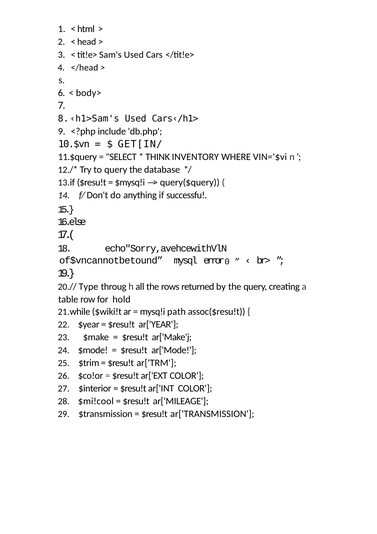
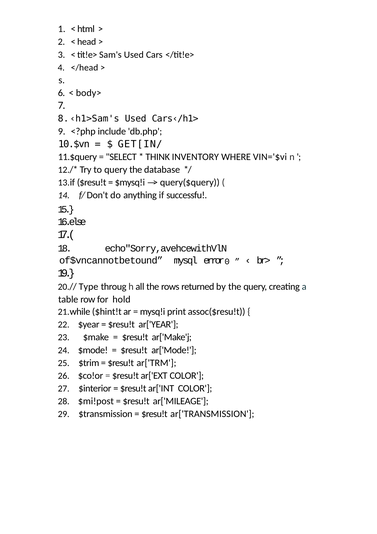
$wiki!t: $wiki!t -> $hint!t
path: path -> print
$mi!cool: $mi!cool -> $mi!post
